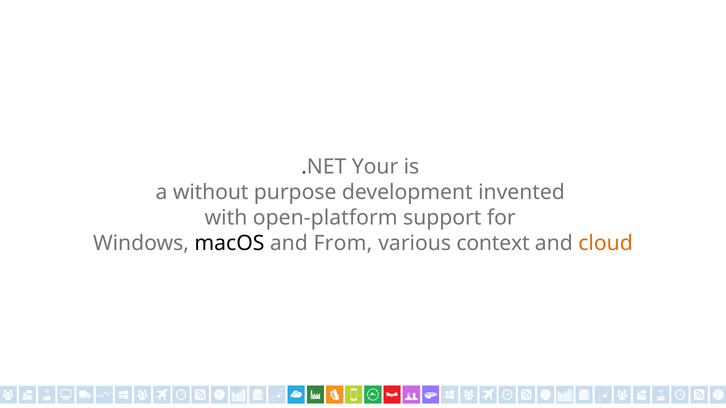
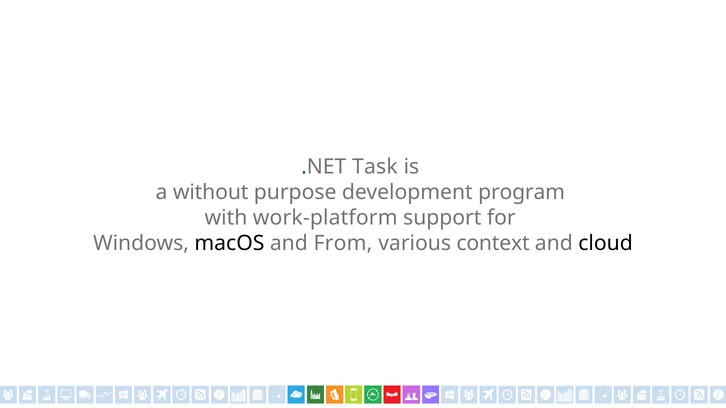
Your: Your -> Task
invented: invented -> program
open-platform: open-platform -> work-platform
cloud colour: orange -> black
